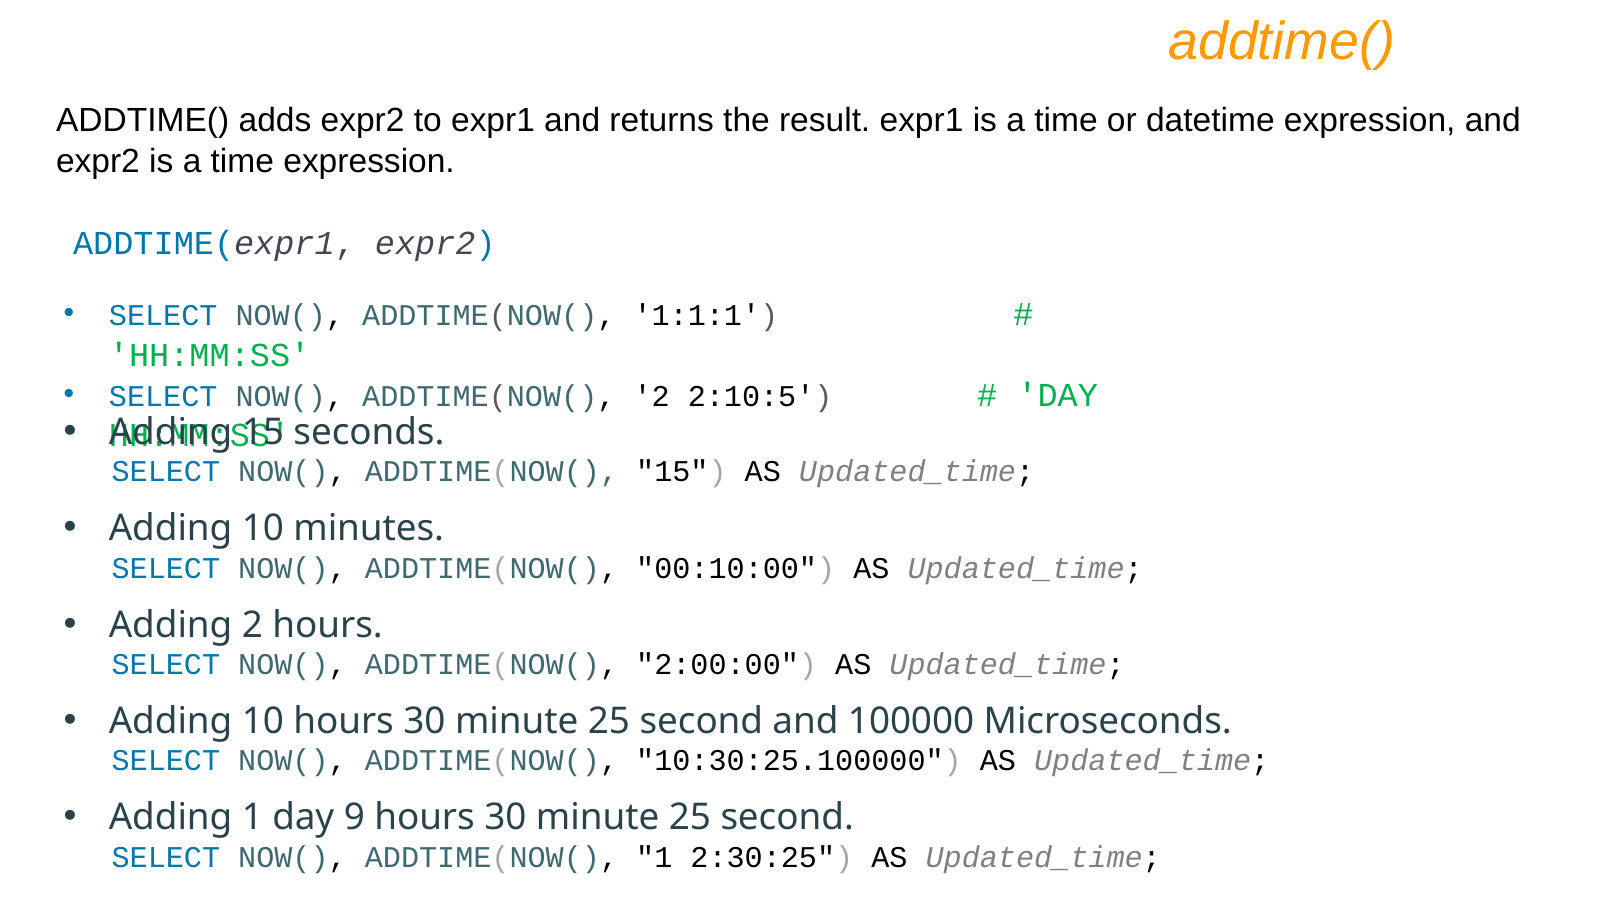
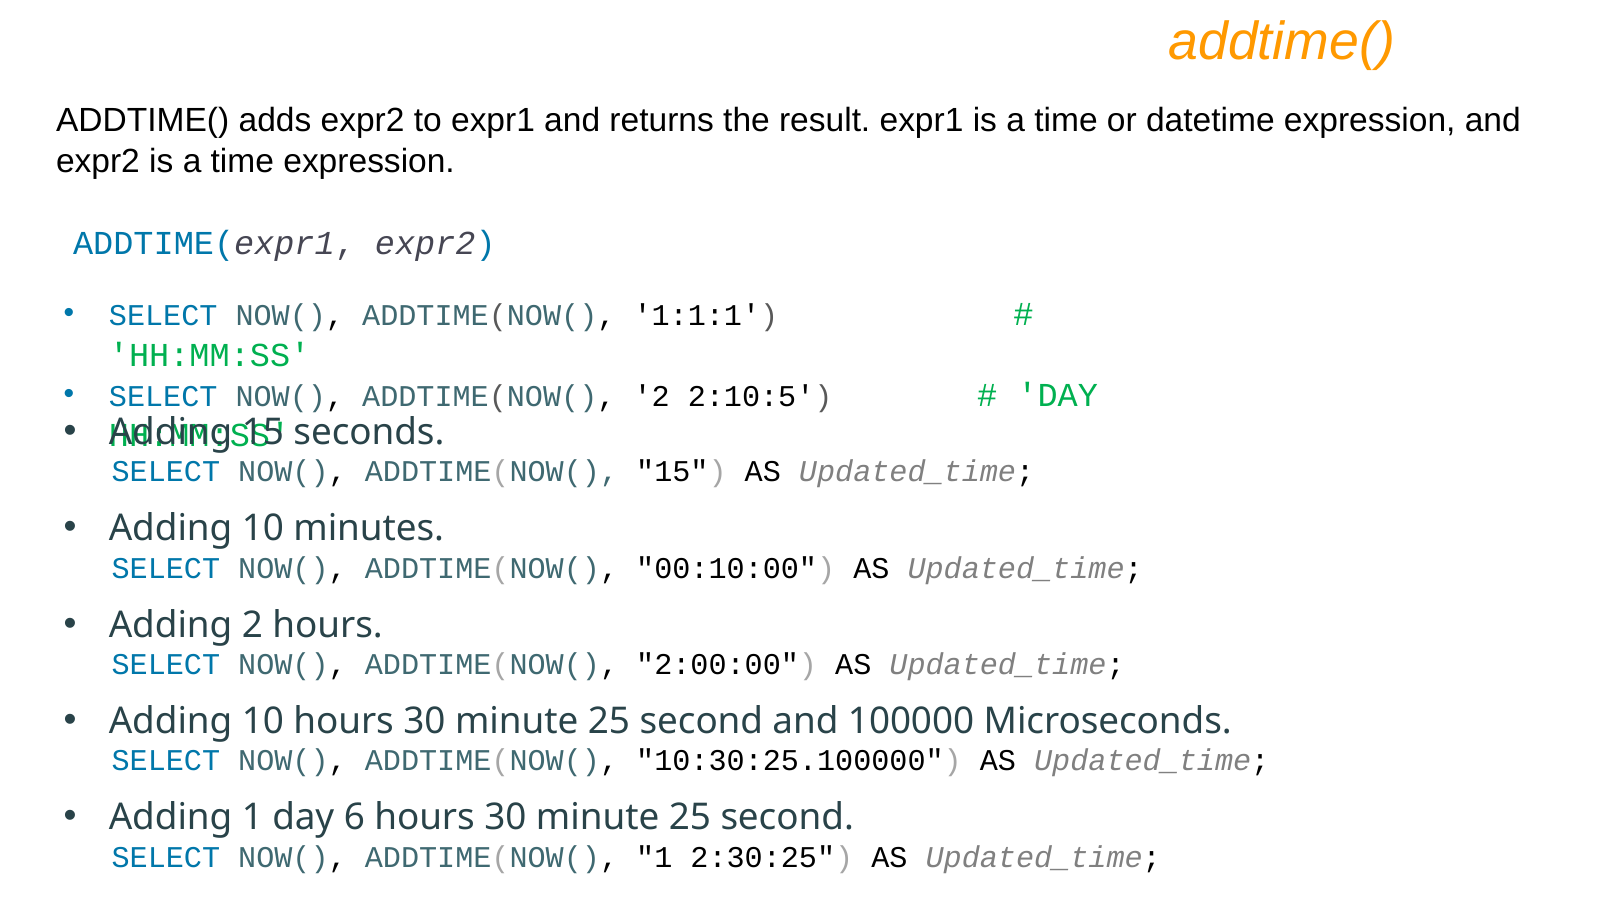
9: 9 -> 6
